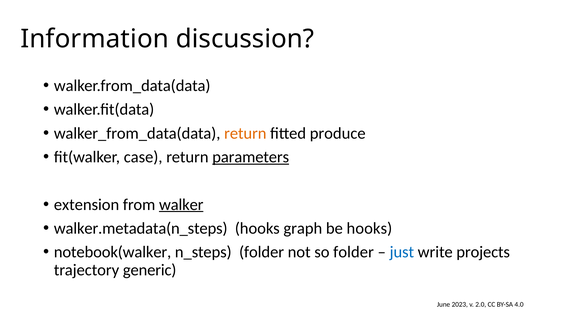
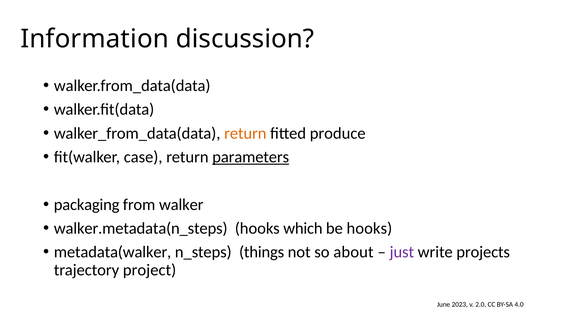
extension: extension -> packaging
walker underline: present -> none
graph: graph -> which
notebook(walker: notebook(walker -> metadata(walker
n_steps folder: folder -> things
so folder: folder -> about
just colour: blue -> purple
generic: generic -> project
